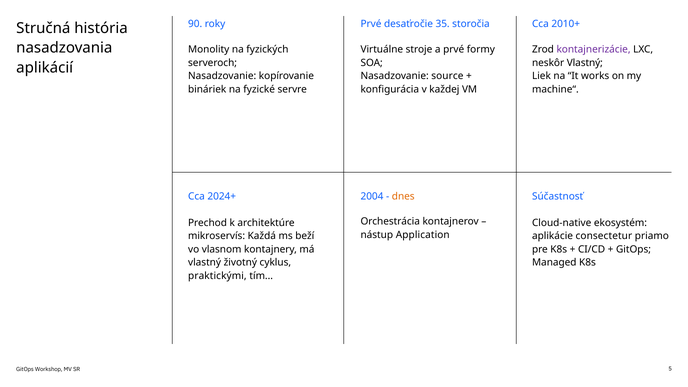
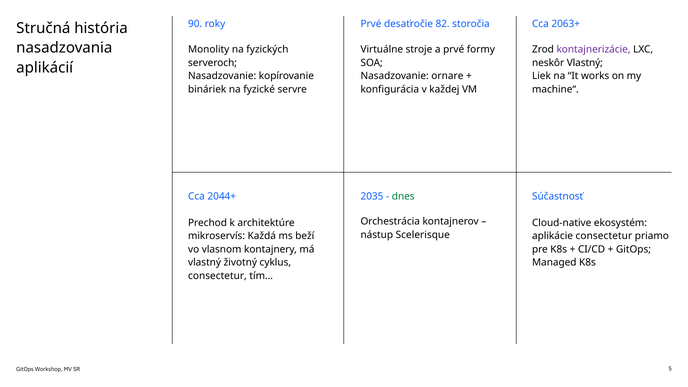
35: 35 -> 82
2010+: 2010+ -> 2063+
source: source -> ornare
2024+: 2024+ -> 2044+
2004: 2004 -> 2035
dnes colour: orange -> green
Application: Application -> Scelerisque
praktickými at (217, 276): praktickými -> consectetur
